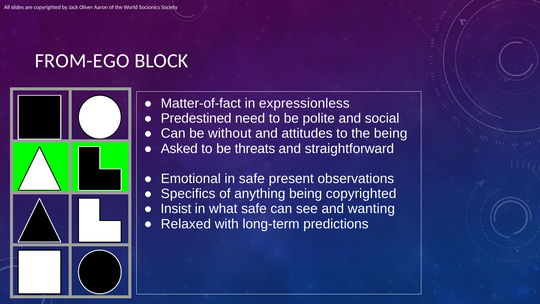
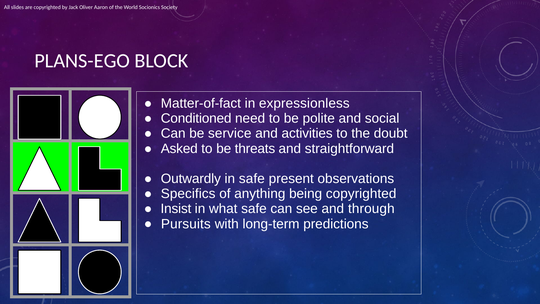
FROM-EGO: FROM-EGO -> PLANS-EGO
Predestined: Predestined -> Conditioned
without: without -> service
attitudes: attitudes -> activities
the being: being -> doubt
Emotional: Emotional -> Outwardly
wanting: wanting -> through
Relaxed: Relaxed -> Pursuits
